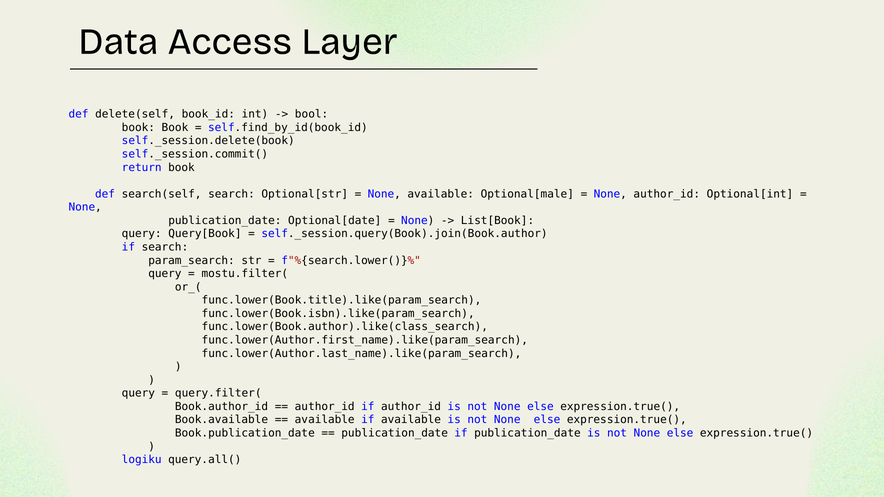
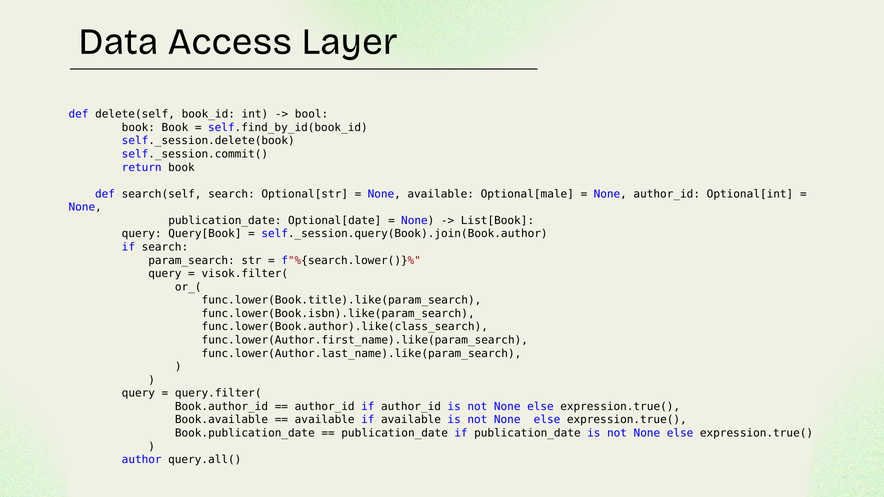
mostu.filter(: mostu.filter( -> visok.filter(
logiku: logiku -> author
